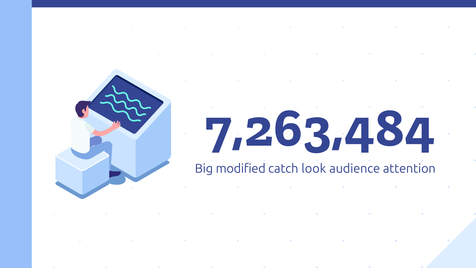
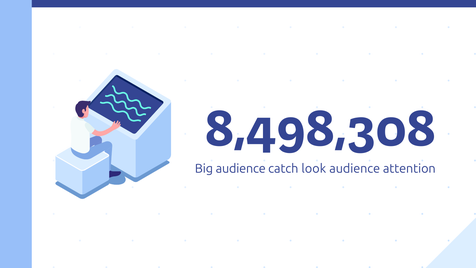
7,263,484: 7,263,484 -> 8,498,308
Big modified: modified -> audience
